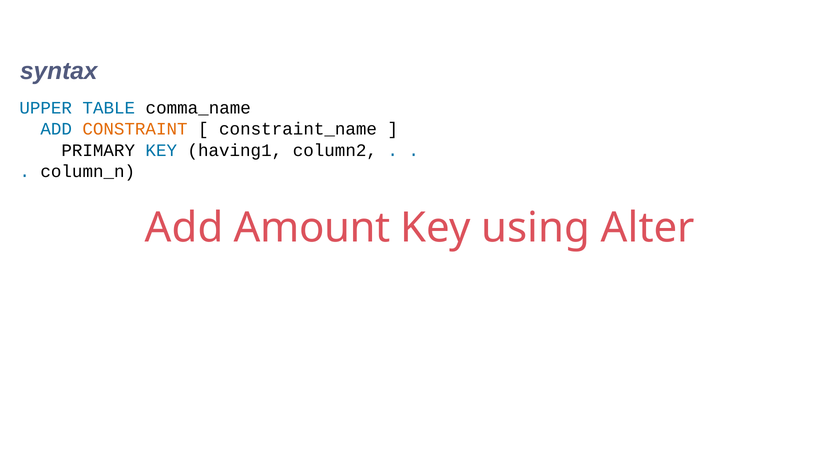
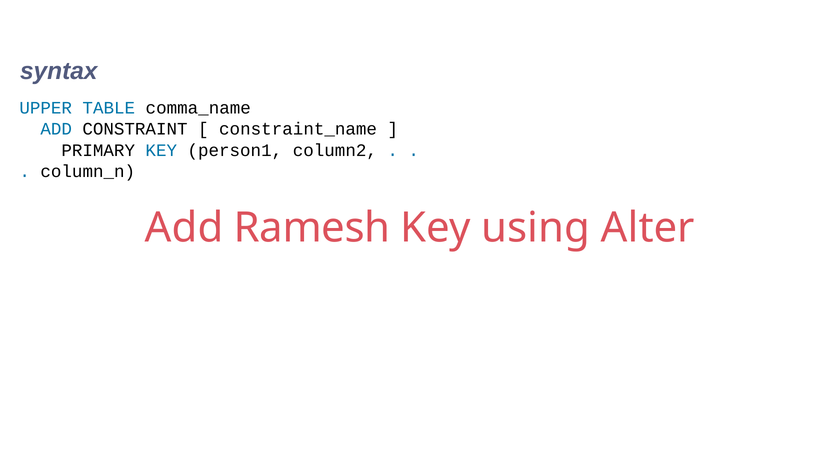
CONSTRAINT colour: orange -> black
having1: having1 -> person1
Amount: Amount -> Ramesh
